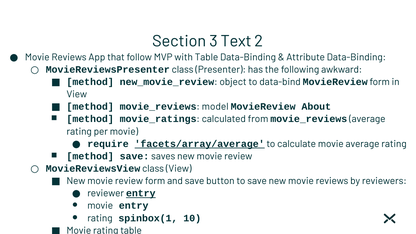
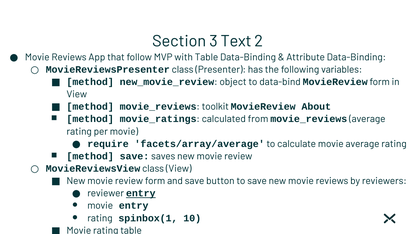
awkward: awkward -> variables
model: model -> toolkit
facets/array/average underline: present -> none
